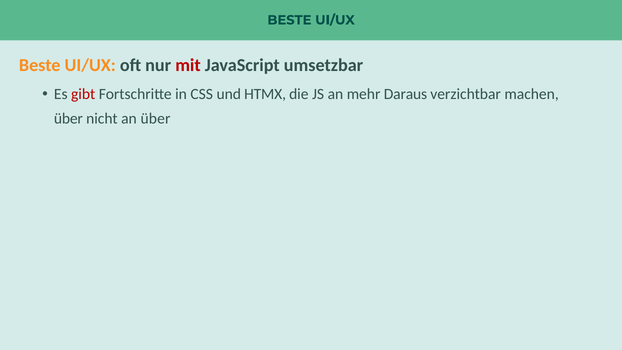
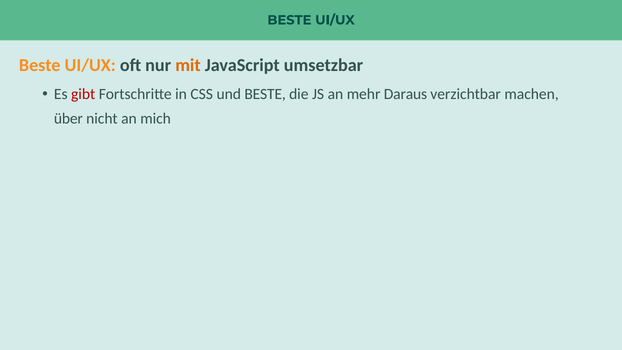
mit colour: red -> orange
und HTMX: HTMX -> BESTE
an über: über -> mich
